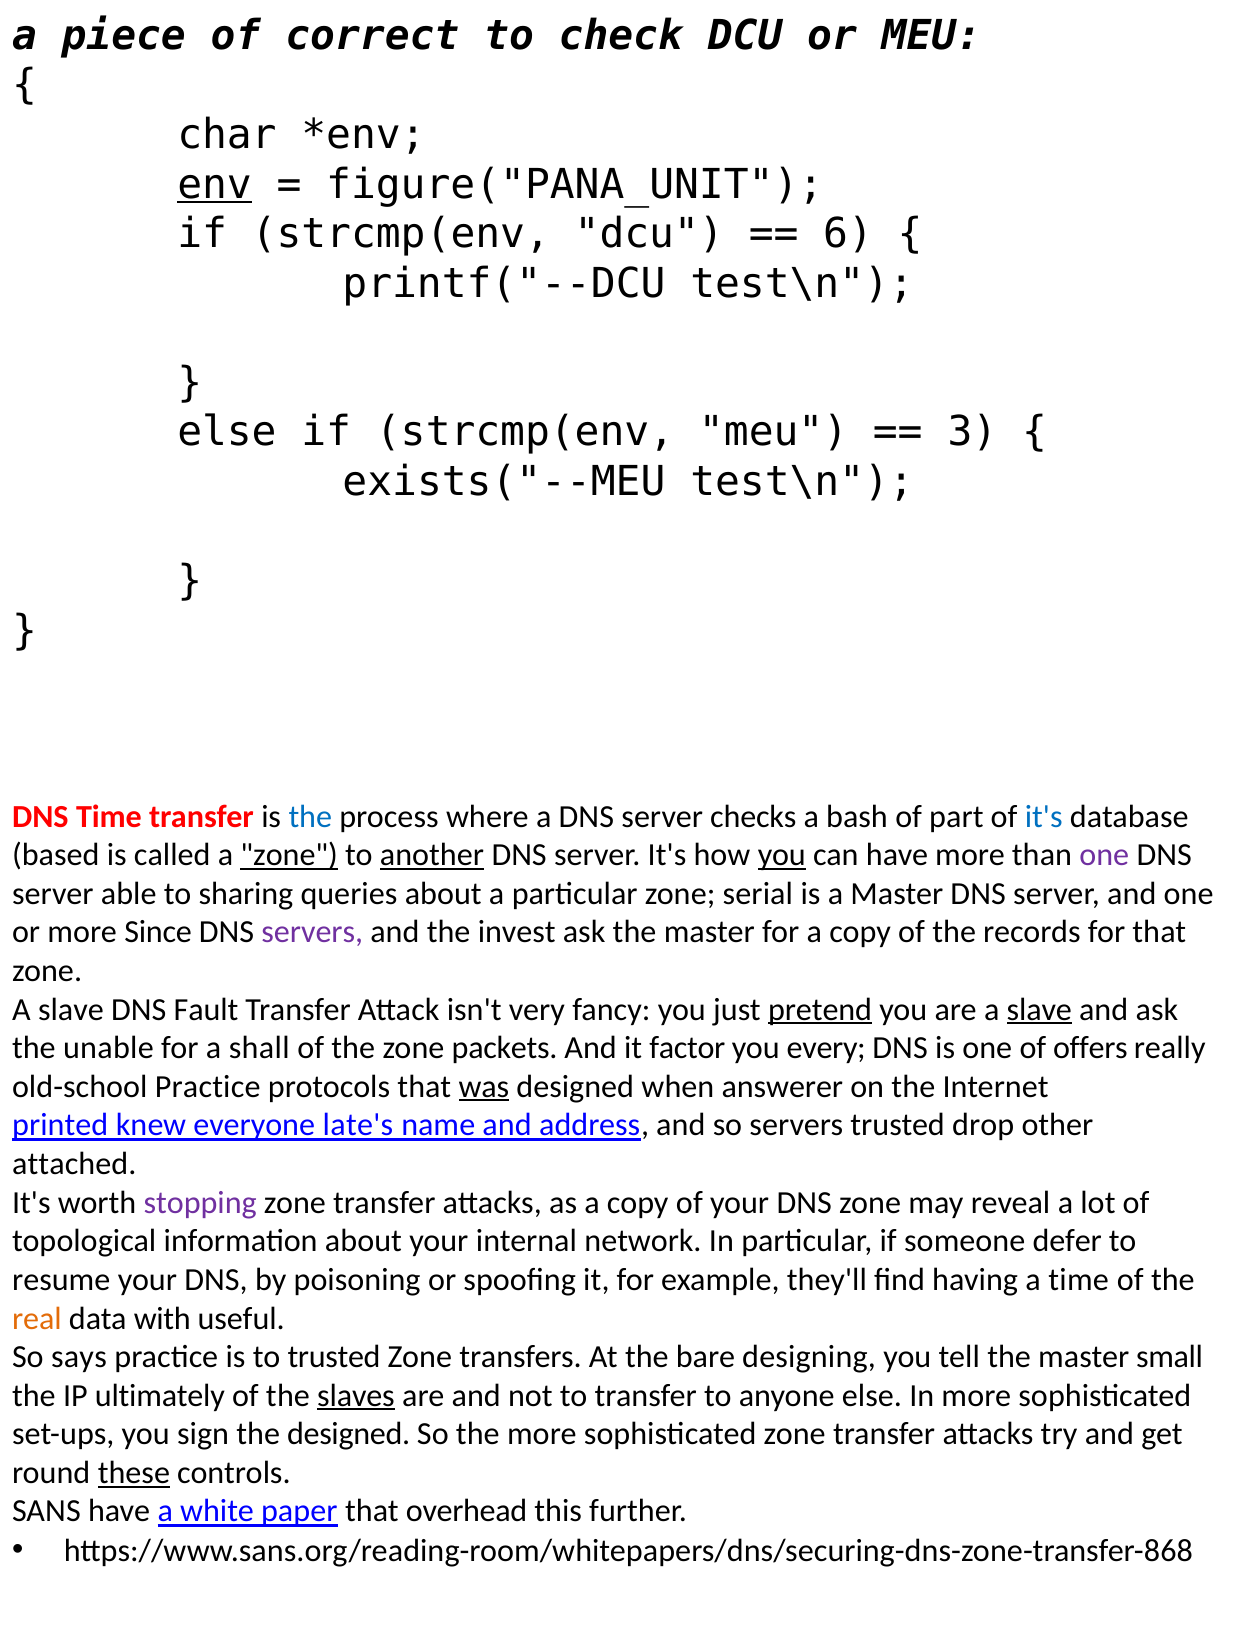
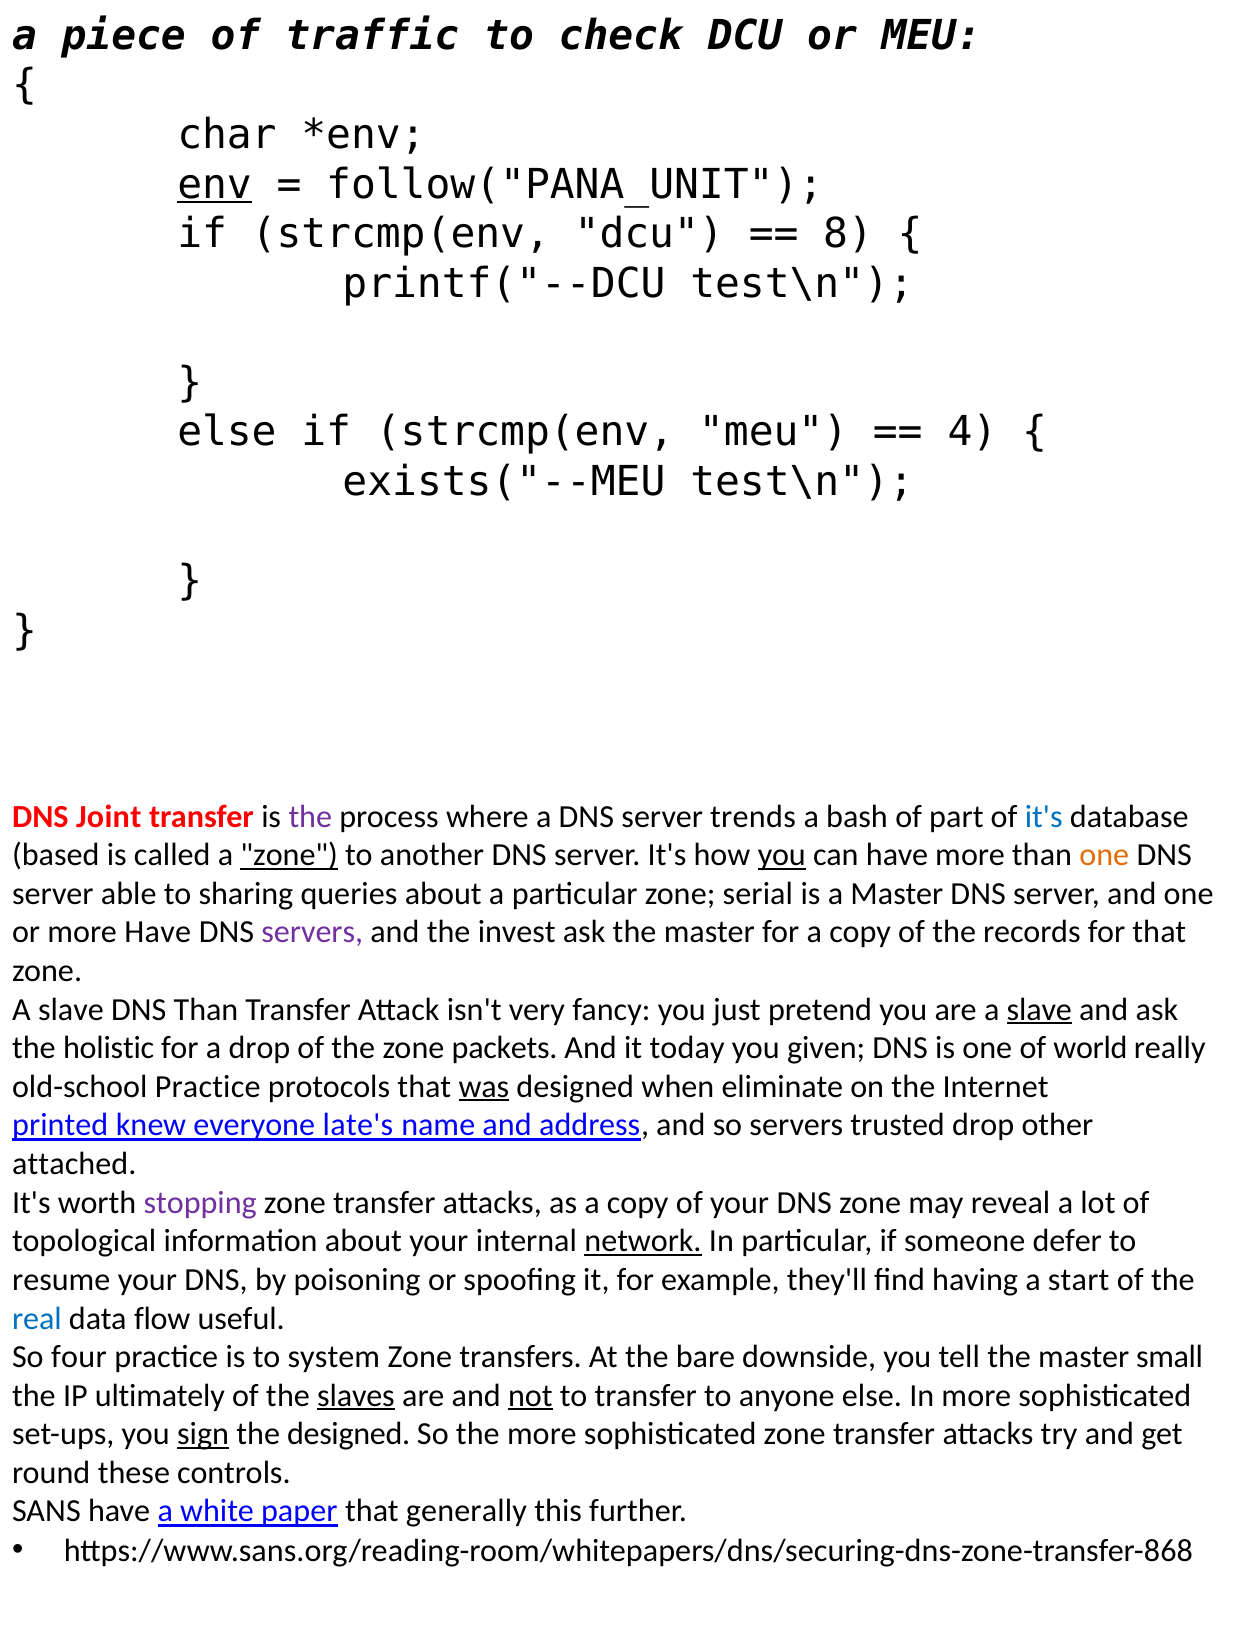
correct: correct -> traffic
figure("PANA_UNIT: figure("PANA_UNIT -> follow("PANA_UNIT
6: 6 -> 8
3: 3 -> 4
DNS Time: Time -> Joint
the at (310, 817) colour: blue -> purple
checks: checks -> trends
another underline: present -> none
one at (1104, 855) colour: purple -> orange
more Since: Since -> Have
DNS Fault: Fault -> Than
pretend underline: present -> none
unable: unable -> holistic
a shall: shall -> drop
factor: factor -> today
every: every -> given
offers: offers -> world
answerer: answerer -> eliminate
network underline: none -> present
a time: time -> start
real colour: orange -> blue
with: with -> flow
says: says -> four
to trusted: trusted -> system
designing: designing -> downside
not underline: none -> present
sign underline: none -> present
these underline: present -> none
overhead: overhead -> generally
